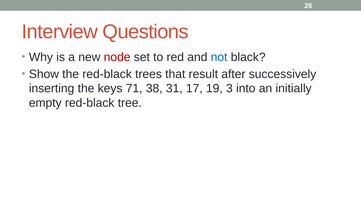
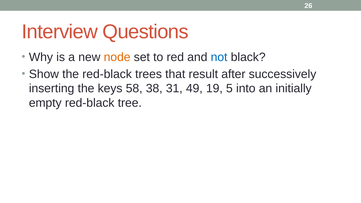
node colour: red -> orange
71: 71 -> 58
17: 17 -> 49
3: 3 -> 5
